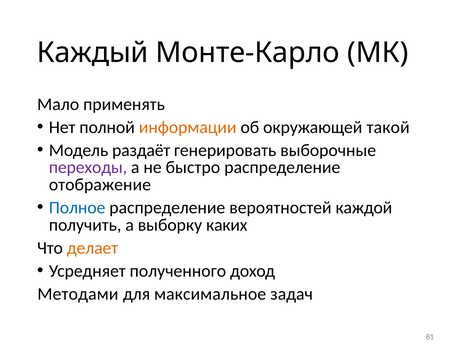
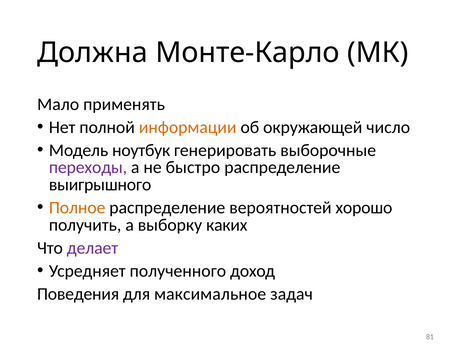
Каждый: Каждый -> Должна
такой: такой -> число
раздаёт: раздаёт -> ноутбук
отображение: отображение -> выигрышного
Полное colour: blue -> orange
каждой: каждой -> хорошо
делает colour: orange -> purple
Методами: Методами -> Поведения
